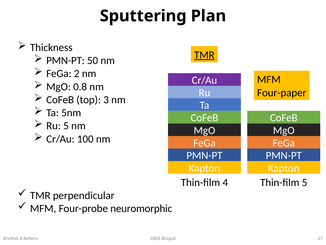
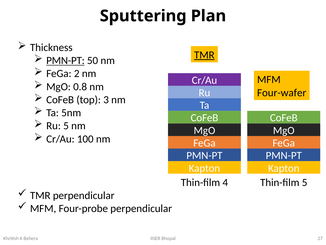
PMN-PT at (65, 60) underline: none -> present
Four-paper: Four-paper -> Four-wafer
Four-probe neuromorphic: neuromorphic -> perpendicular
